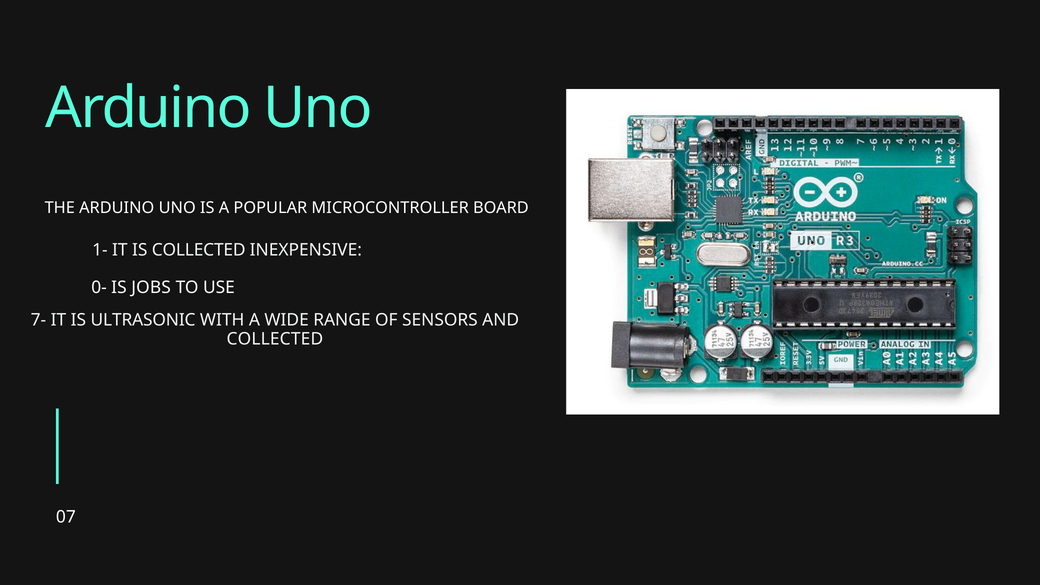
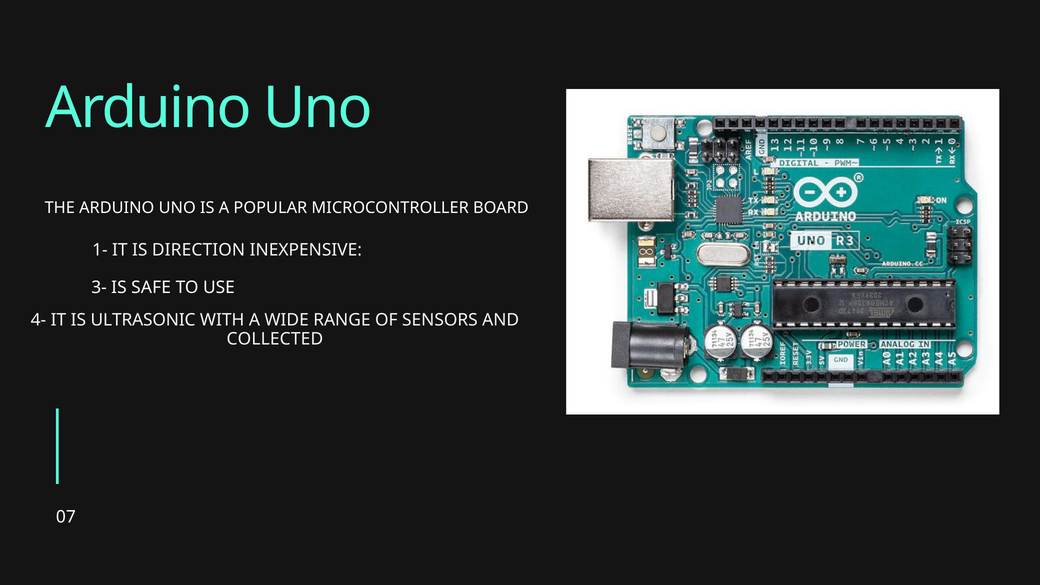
IS COLLECTED: COLLECTED -> DIRECTION
0-: 0- -> 3-
JOBS: JOBS -> SAFE
7-: 7- -> 4-
